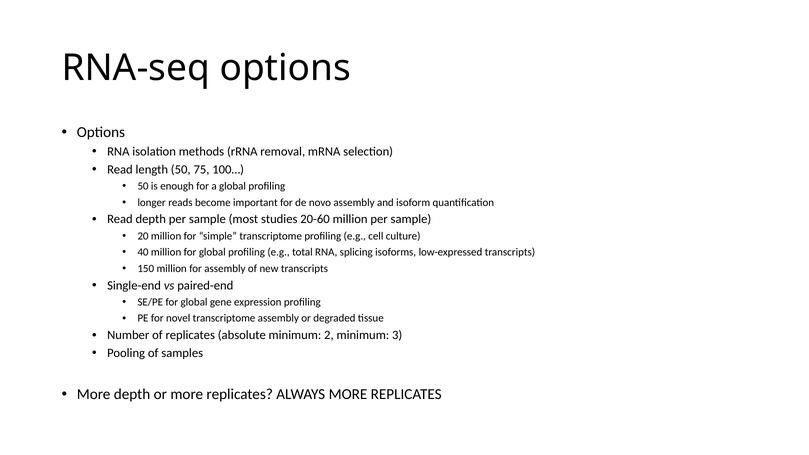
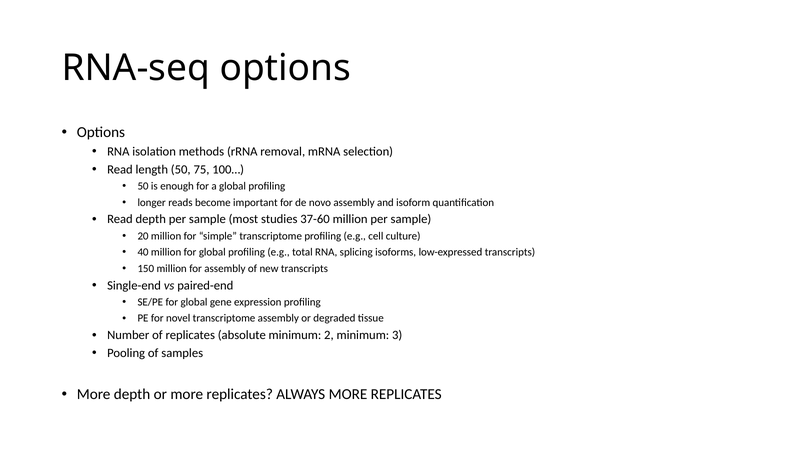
20-60: 20-60 -> 37-60
